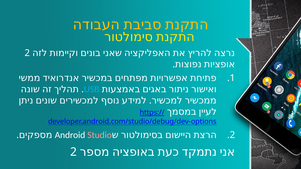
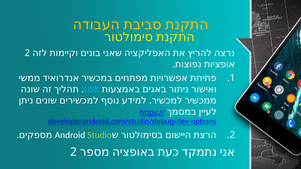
Studio colour: pink -> light green
